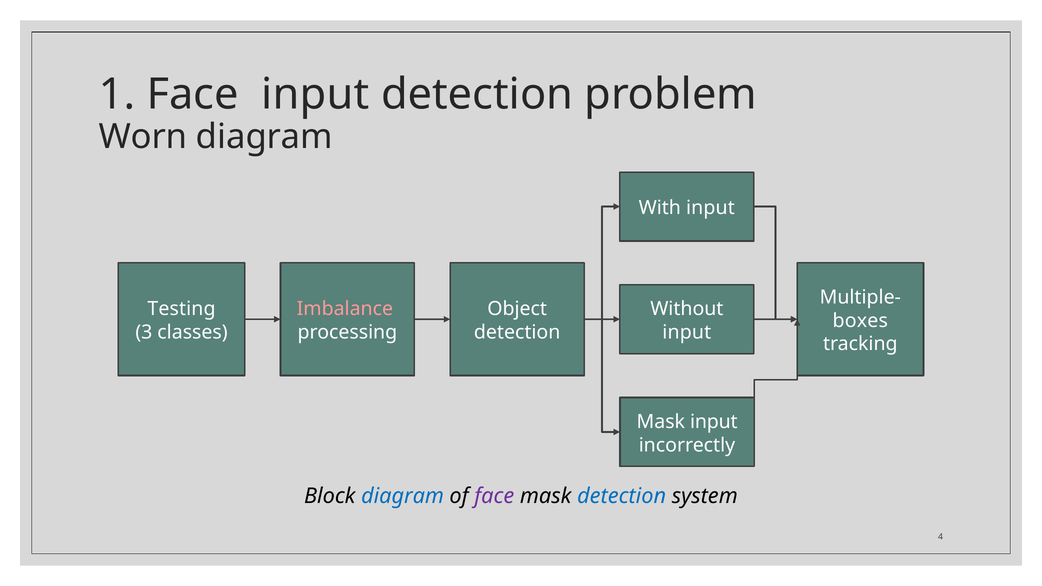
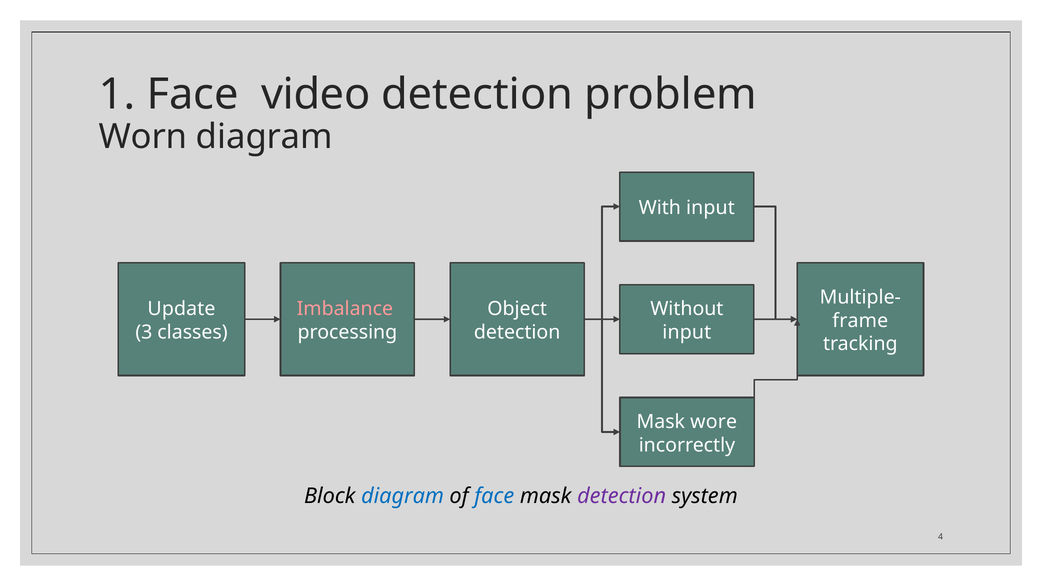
Face input: input -> video
Testing: Testing -> Update
boxes: boxes -> frame
Mask input: input -> wore
face at (494, 496) colour: purple -> blue
detection at (622, 496) colour: blue -> purple
